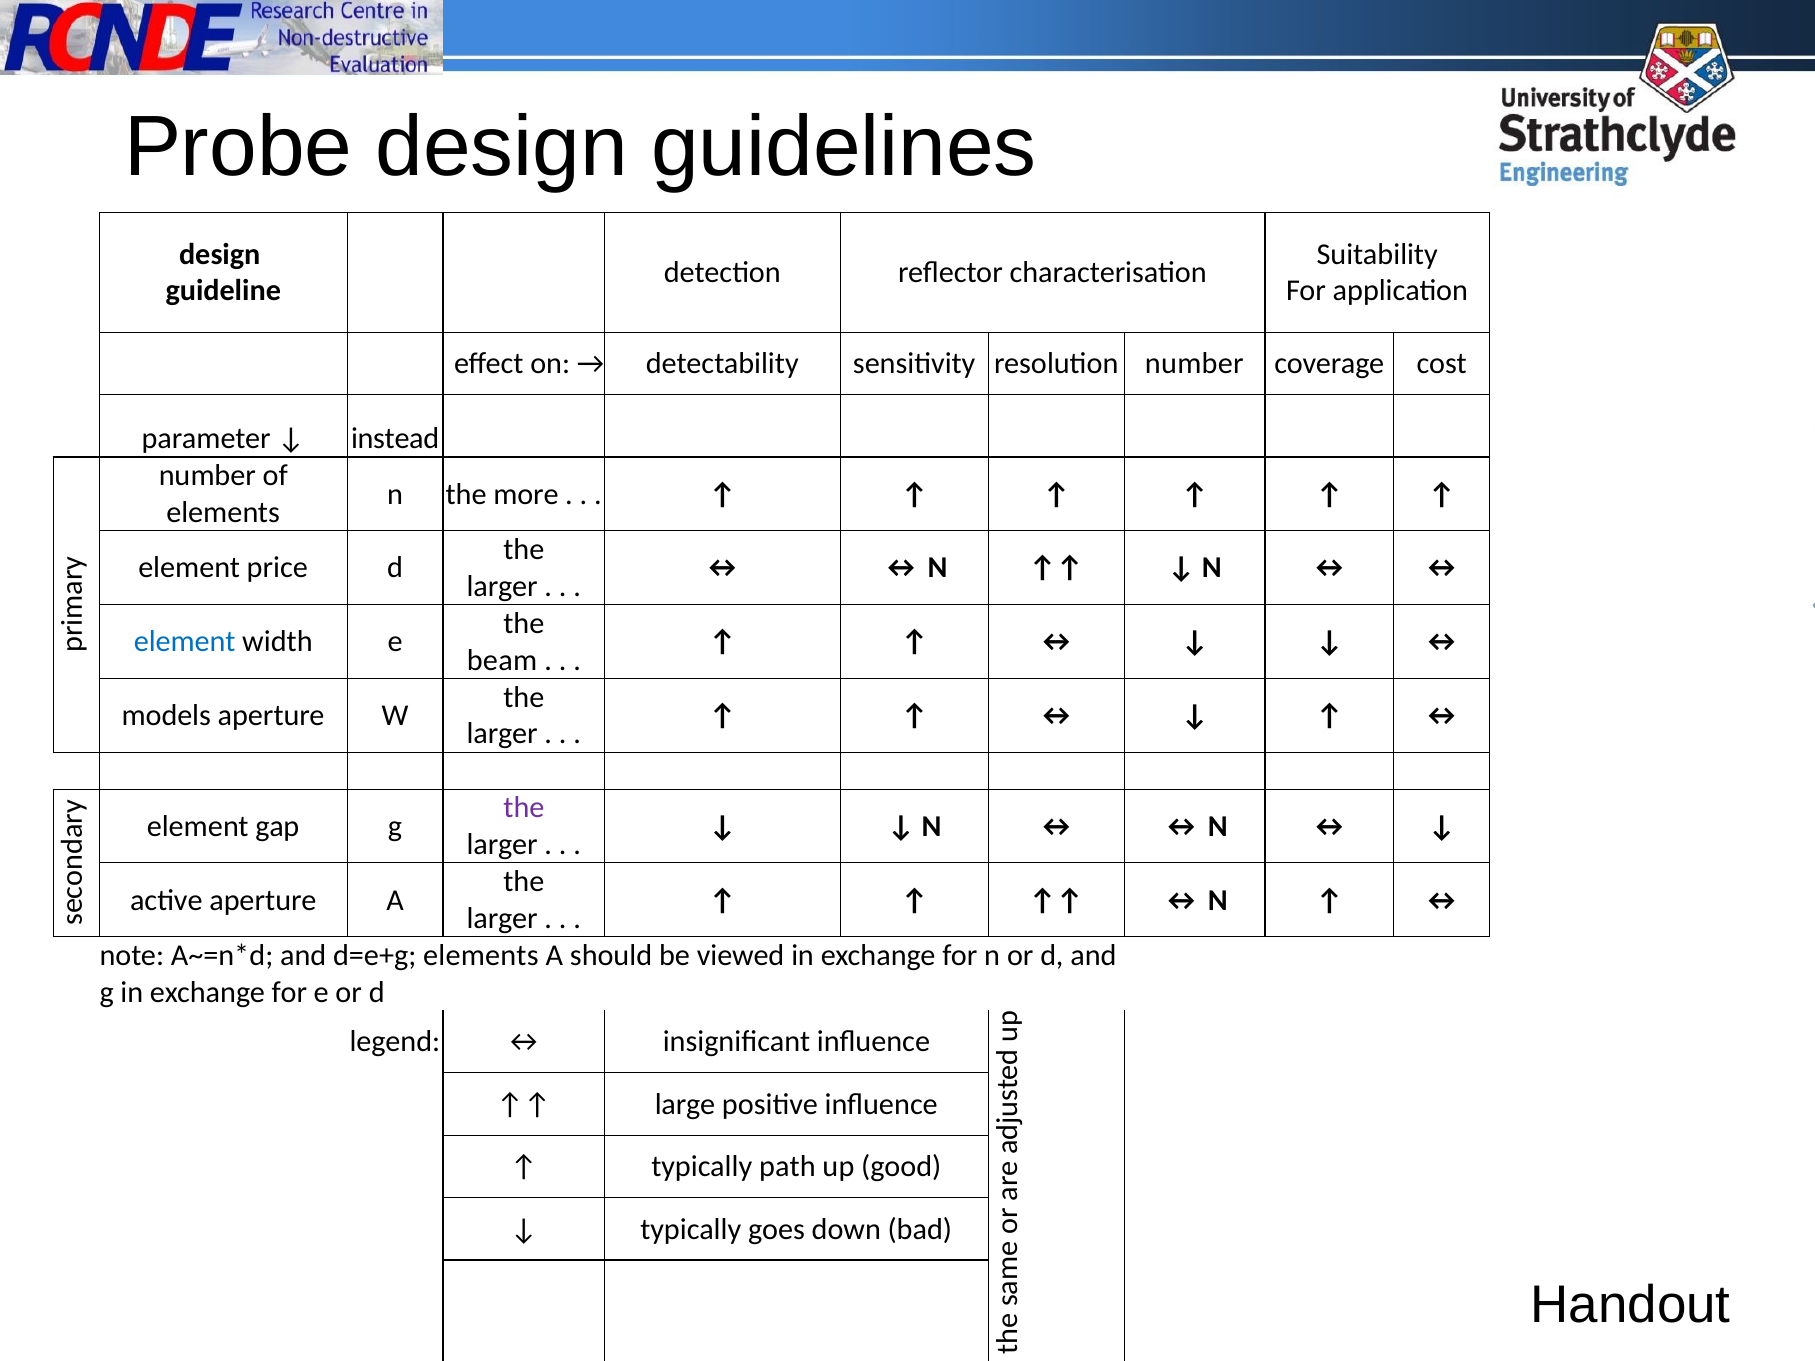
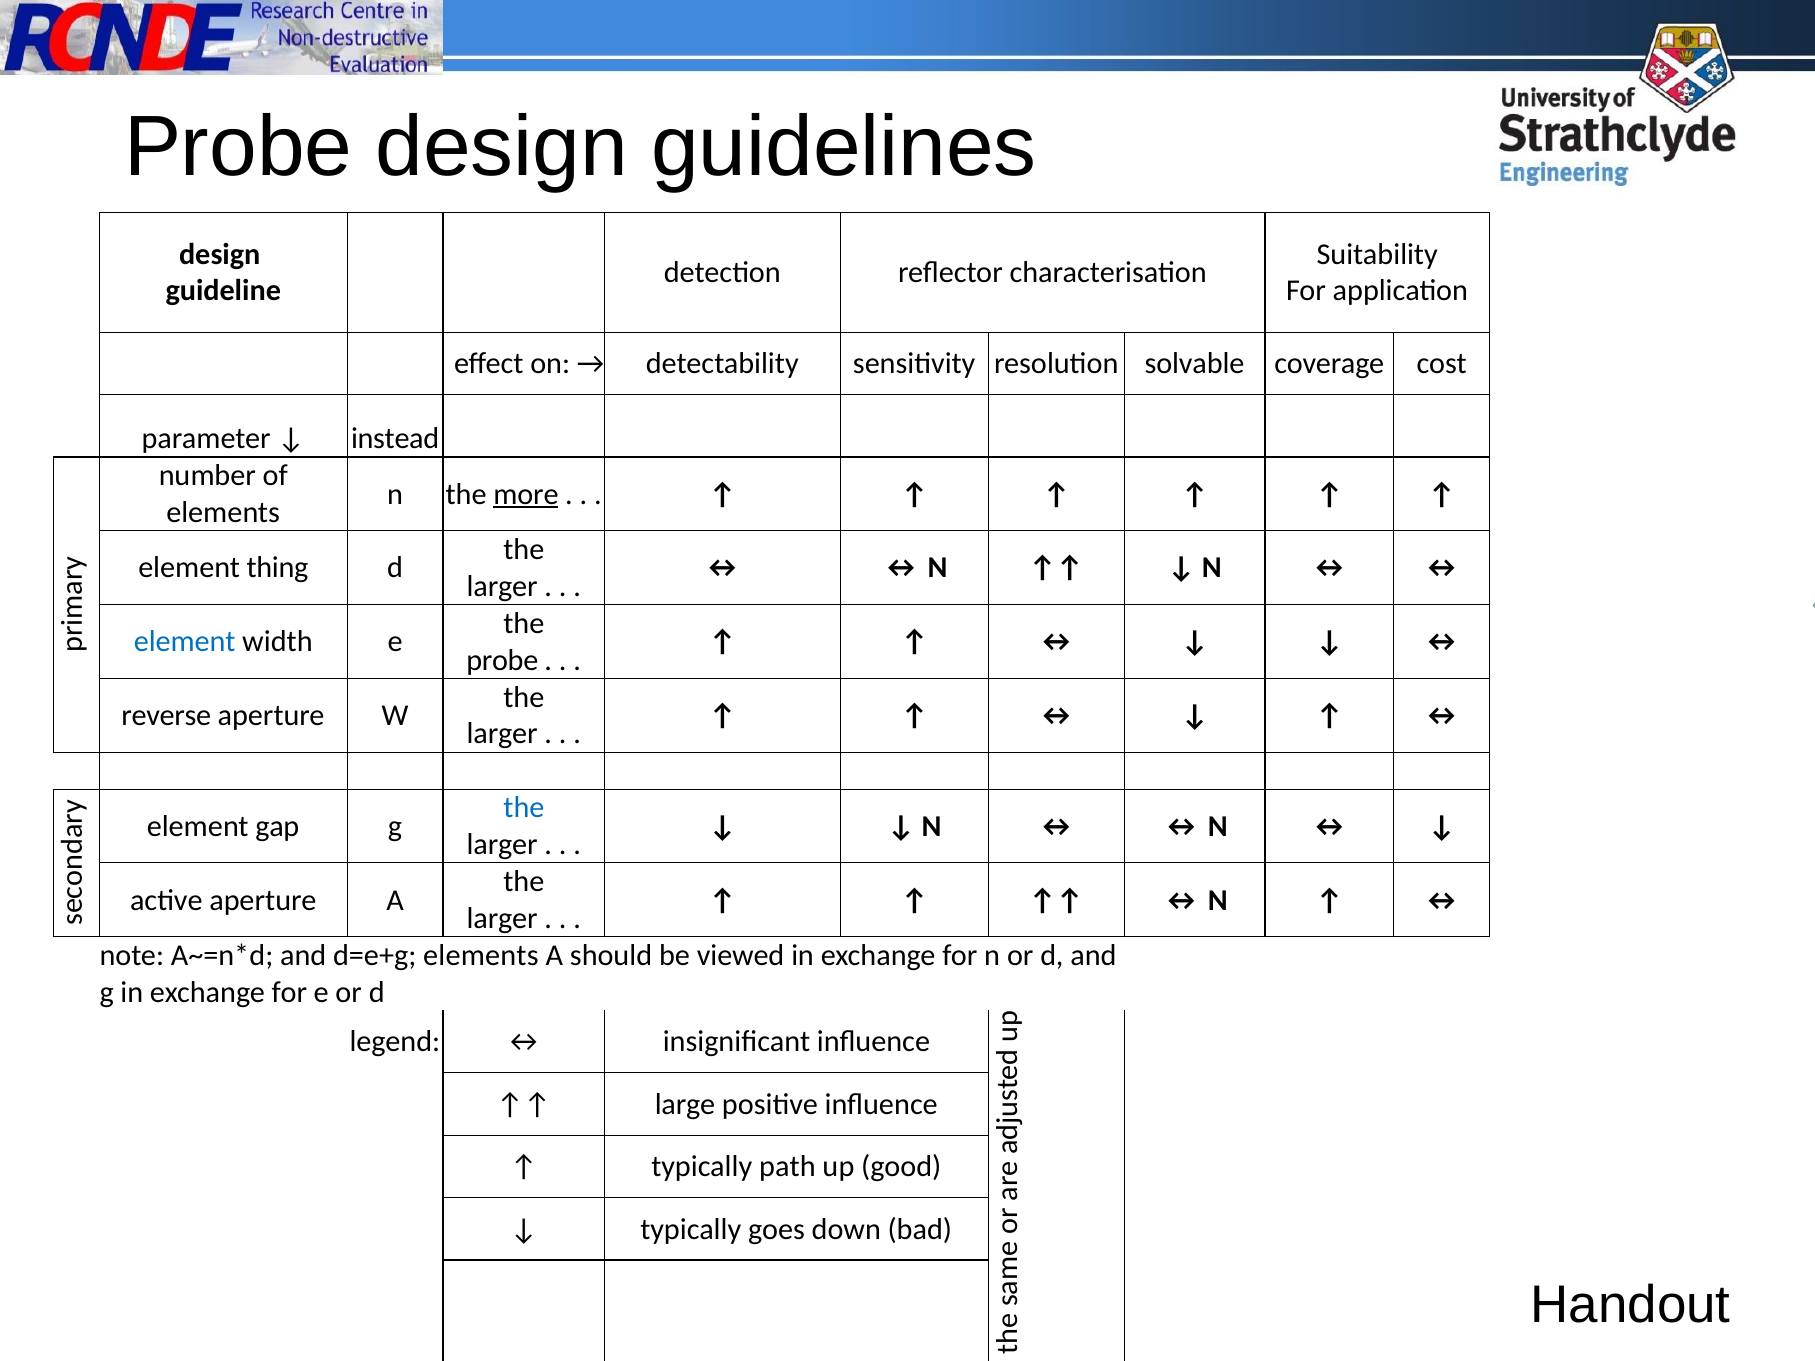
resolution number: number -> solvable
more underline: none -> present
price: price -> thing
beam at (502, 660): beam -> probe
models: models -> reverse
the at (524, 808) colour: purple -> blue
